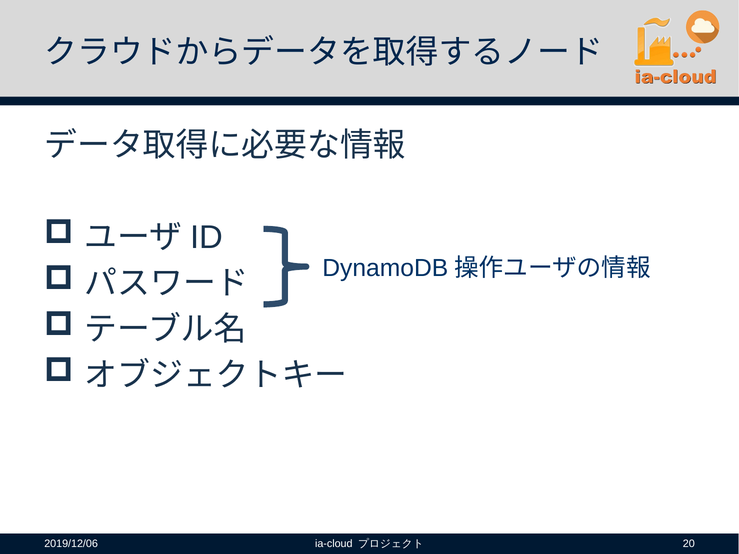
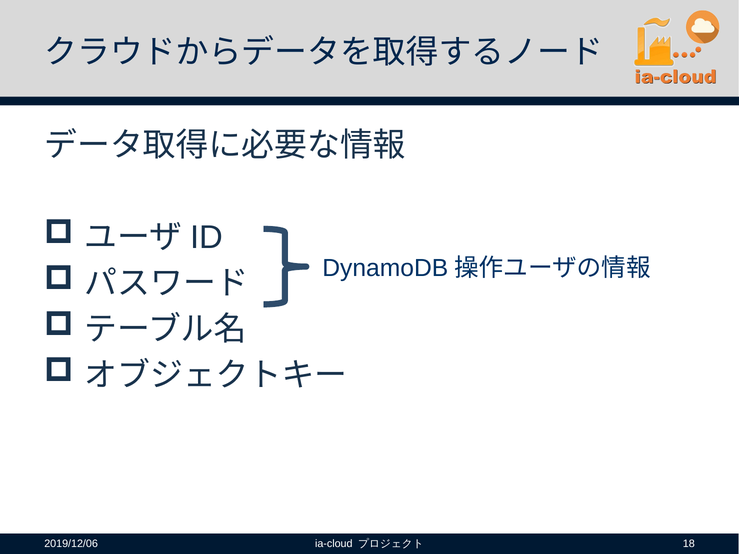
20: 20 -> 18
